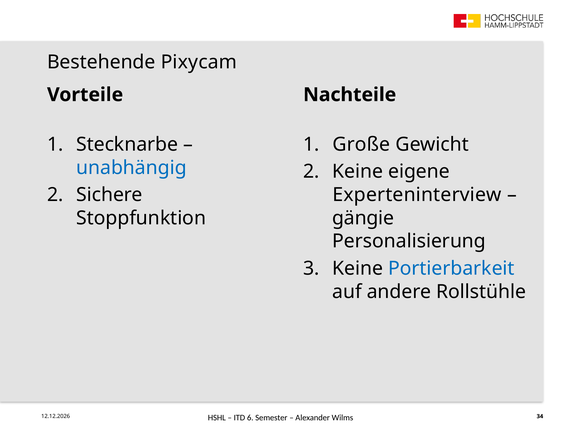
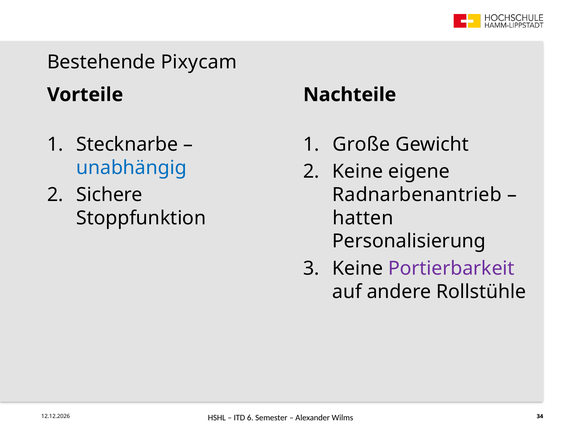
Experteninterview: Experteninterview -> Radnarbenantrieb
gängie: gängie -> hatten
Portierbarkeit colour: blue -> purple
